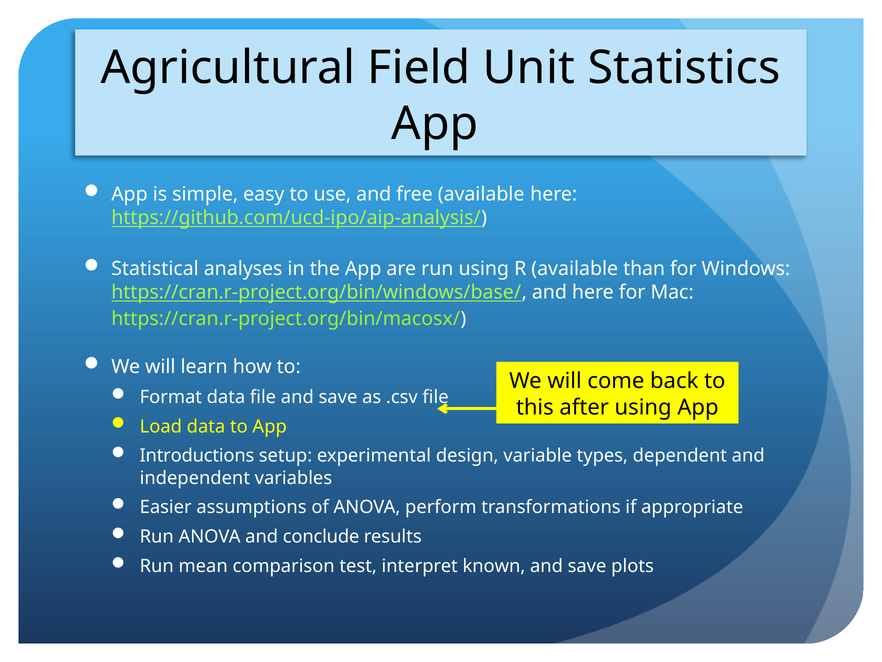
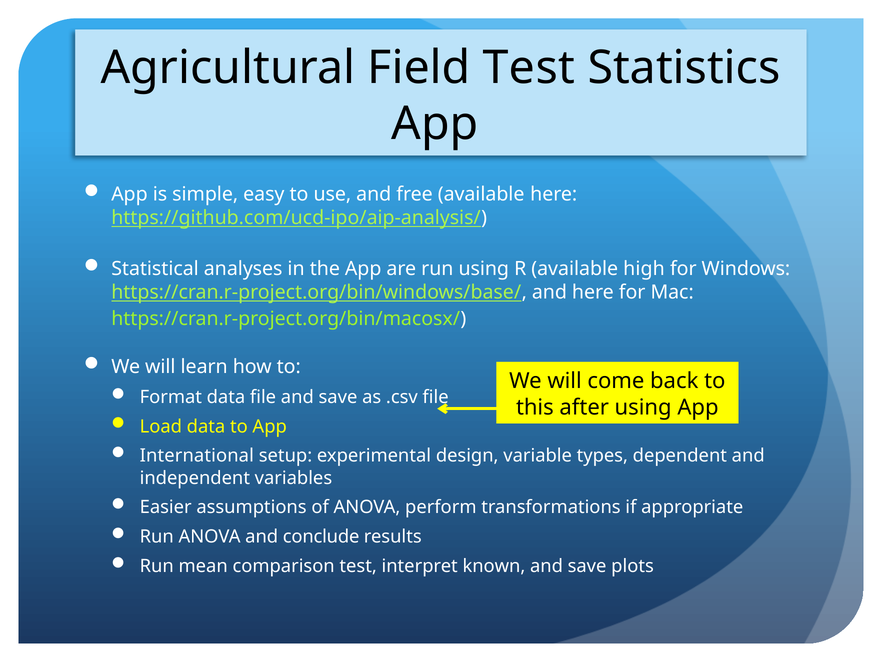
Field Unit: Unit -> Test
than: than -> high
Introductions: Introductions -> International
